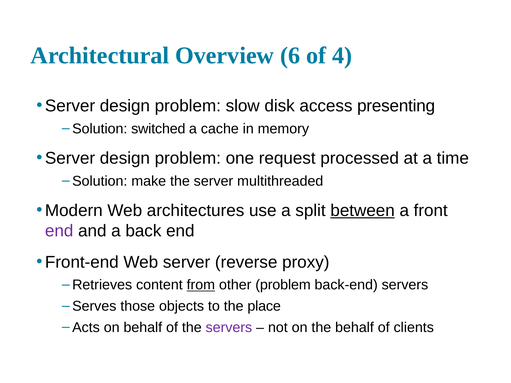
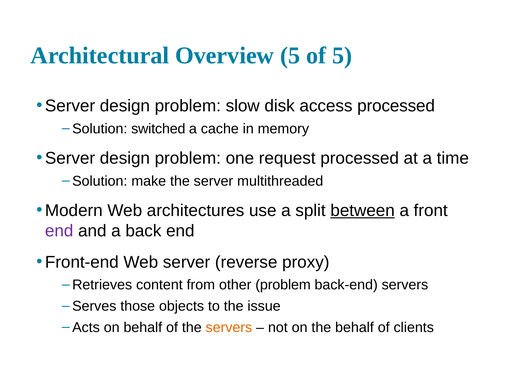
Overview 6: 6 -> 5
of 4: 4 -> 5
access presenting: presenting -> processed
from underline: present -> none
place: place -> issue
servers at (229, 328) colour: purple -> orange
